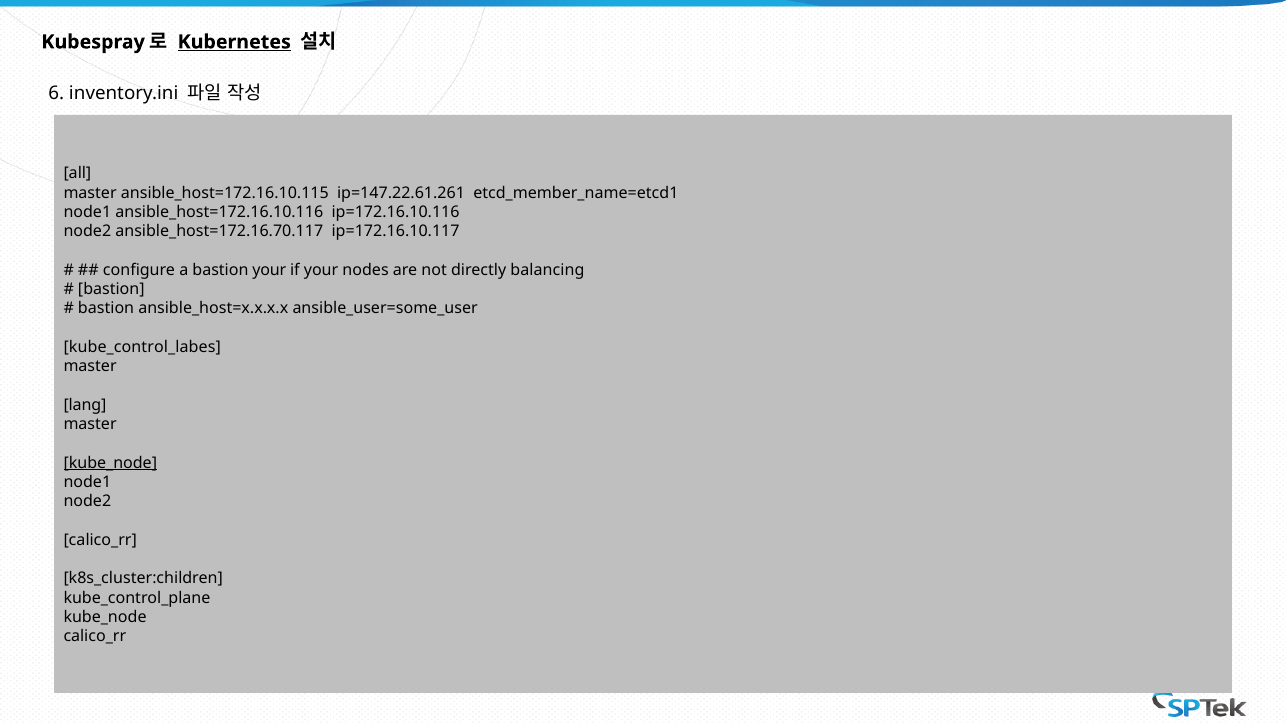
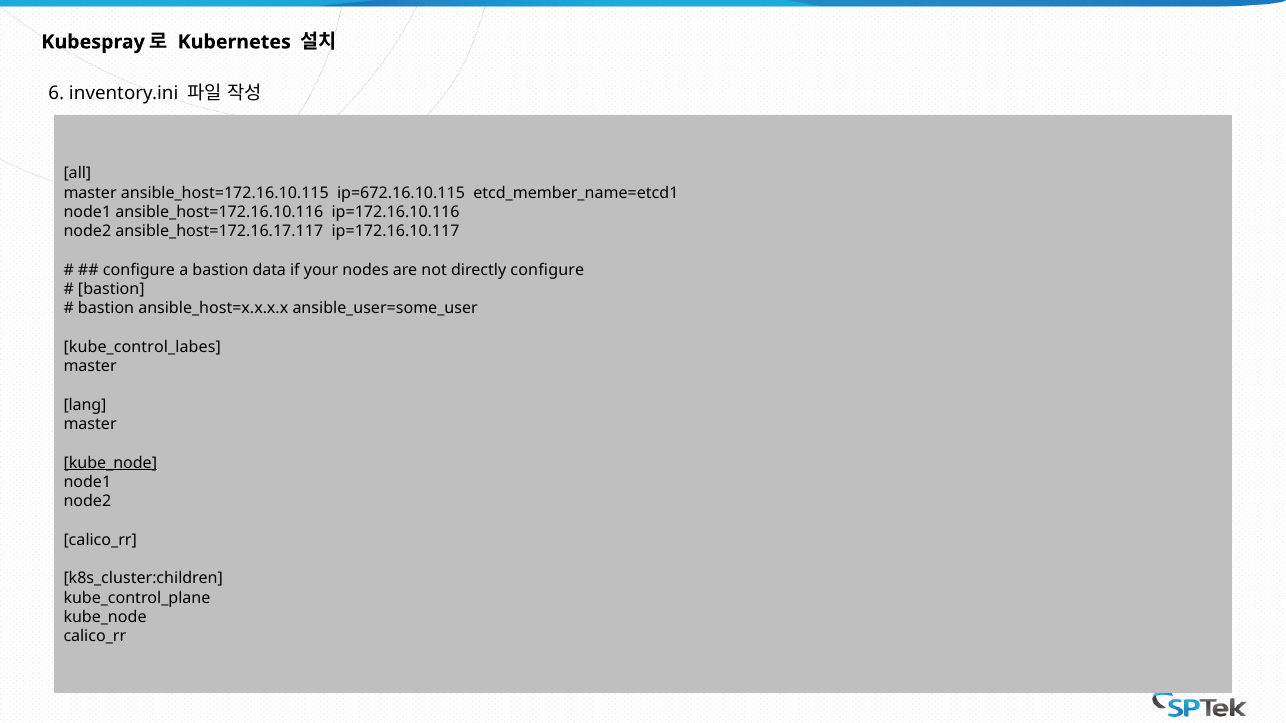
Kubernetes underline: present -> none
ip=147.22.61.261: ip=147.22.61.261 -> ip=672.16.10.115
ansible_host=172.16.70.117: ansible_host=172.16.70.117 -> ansible_host=172.16.17.117
bastion your: your -> data
directly balancing: balancing -> configure
